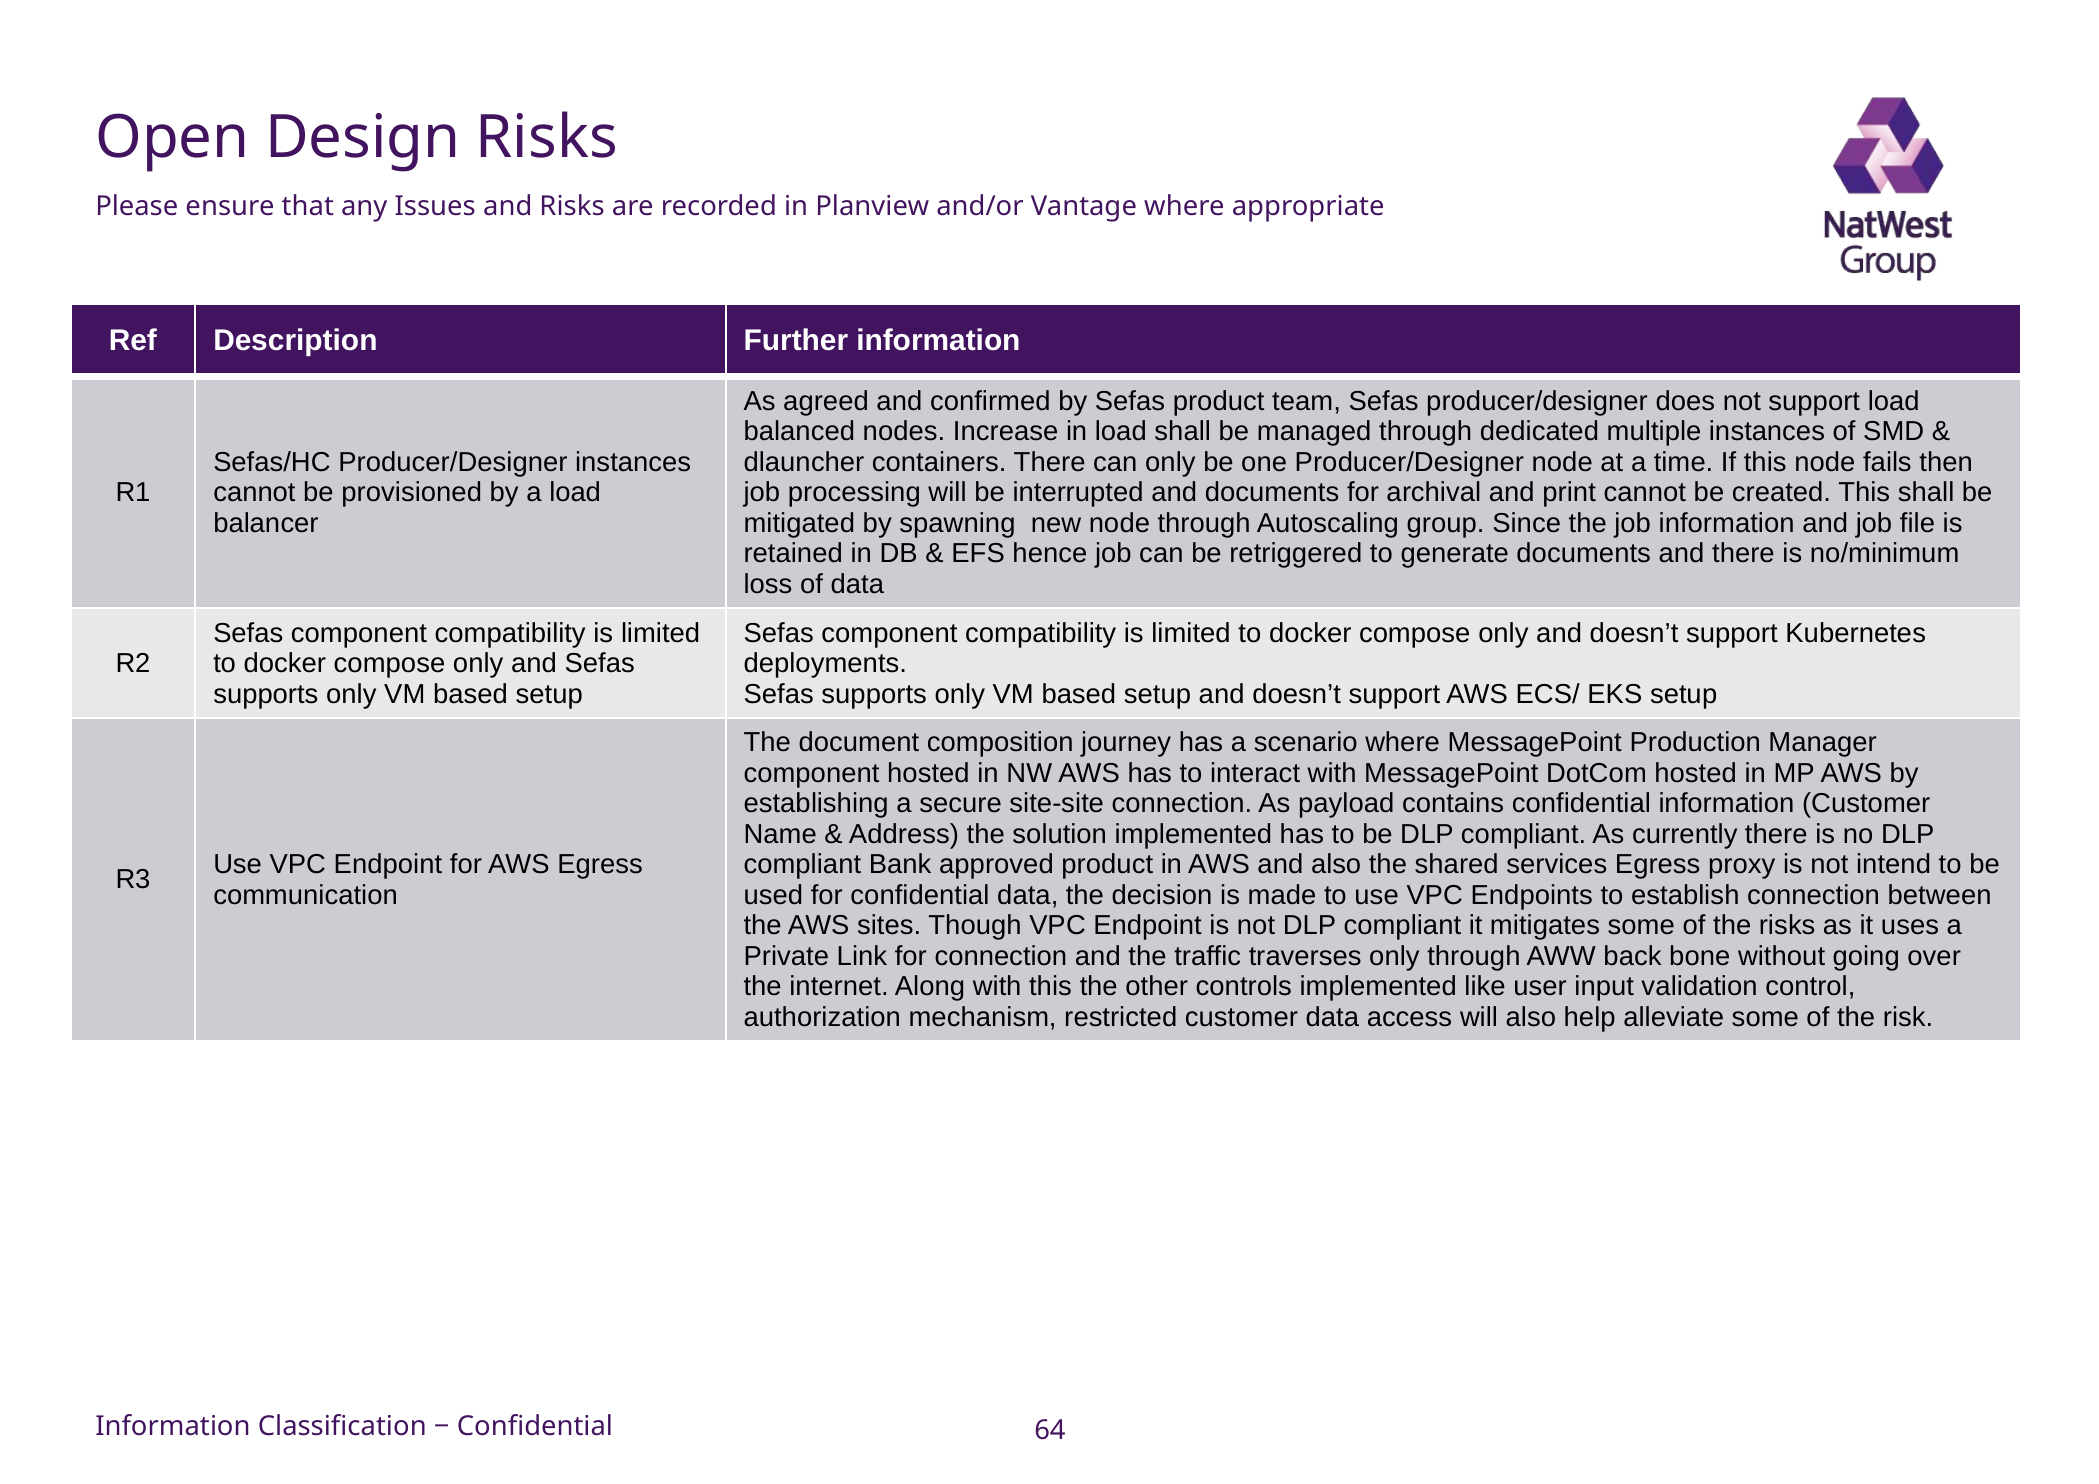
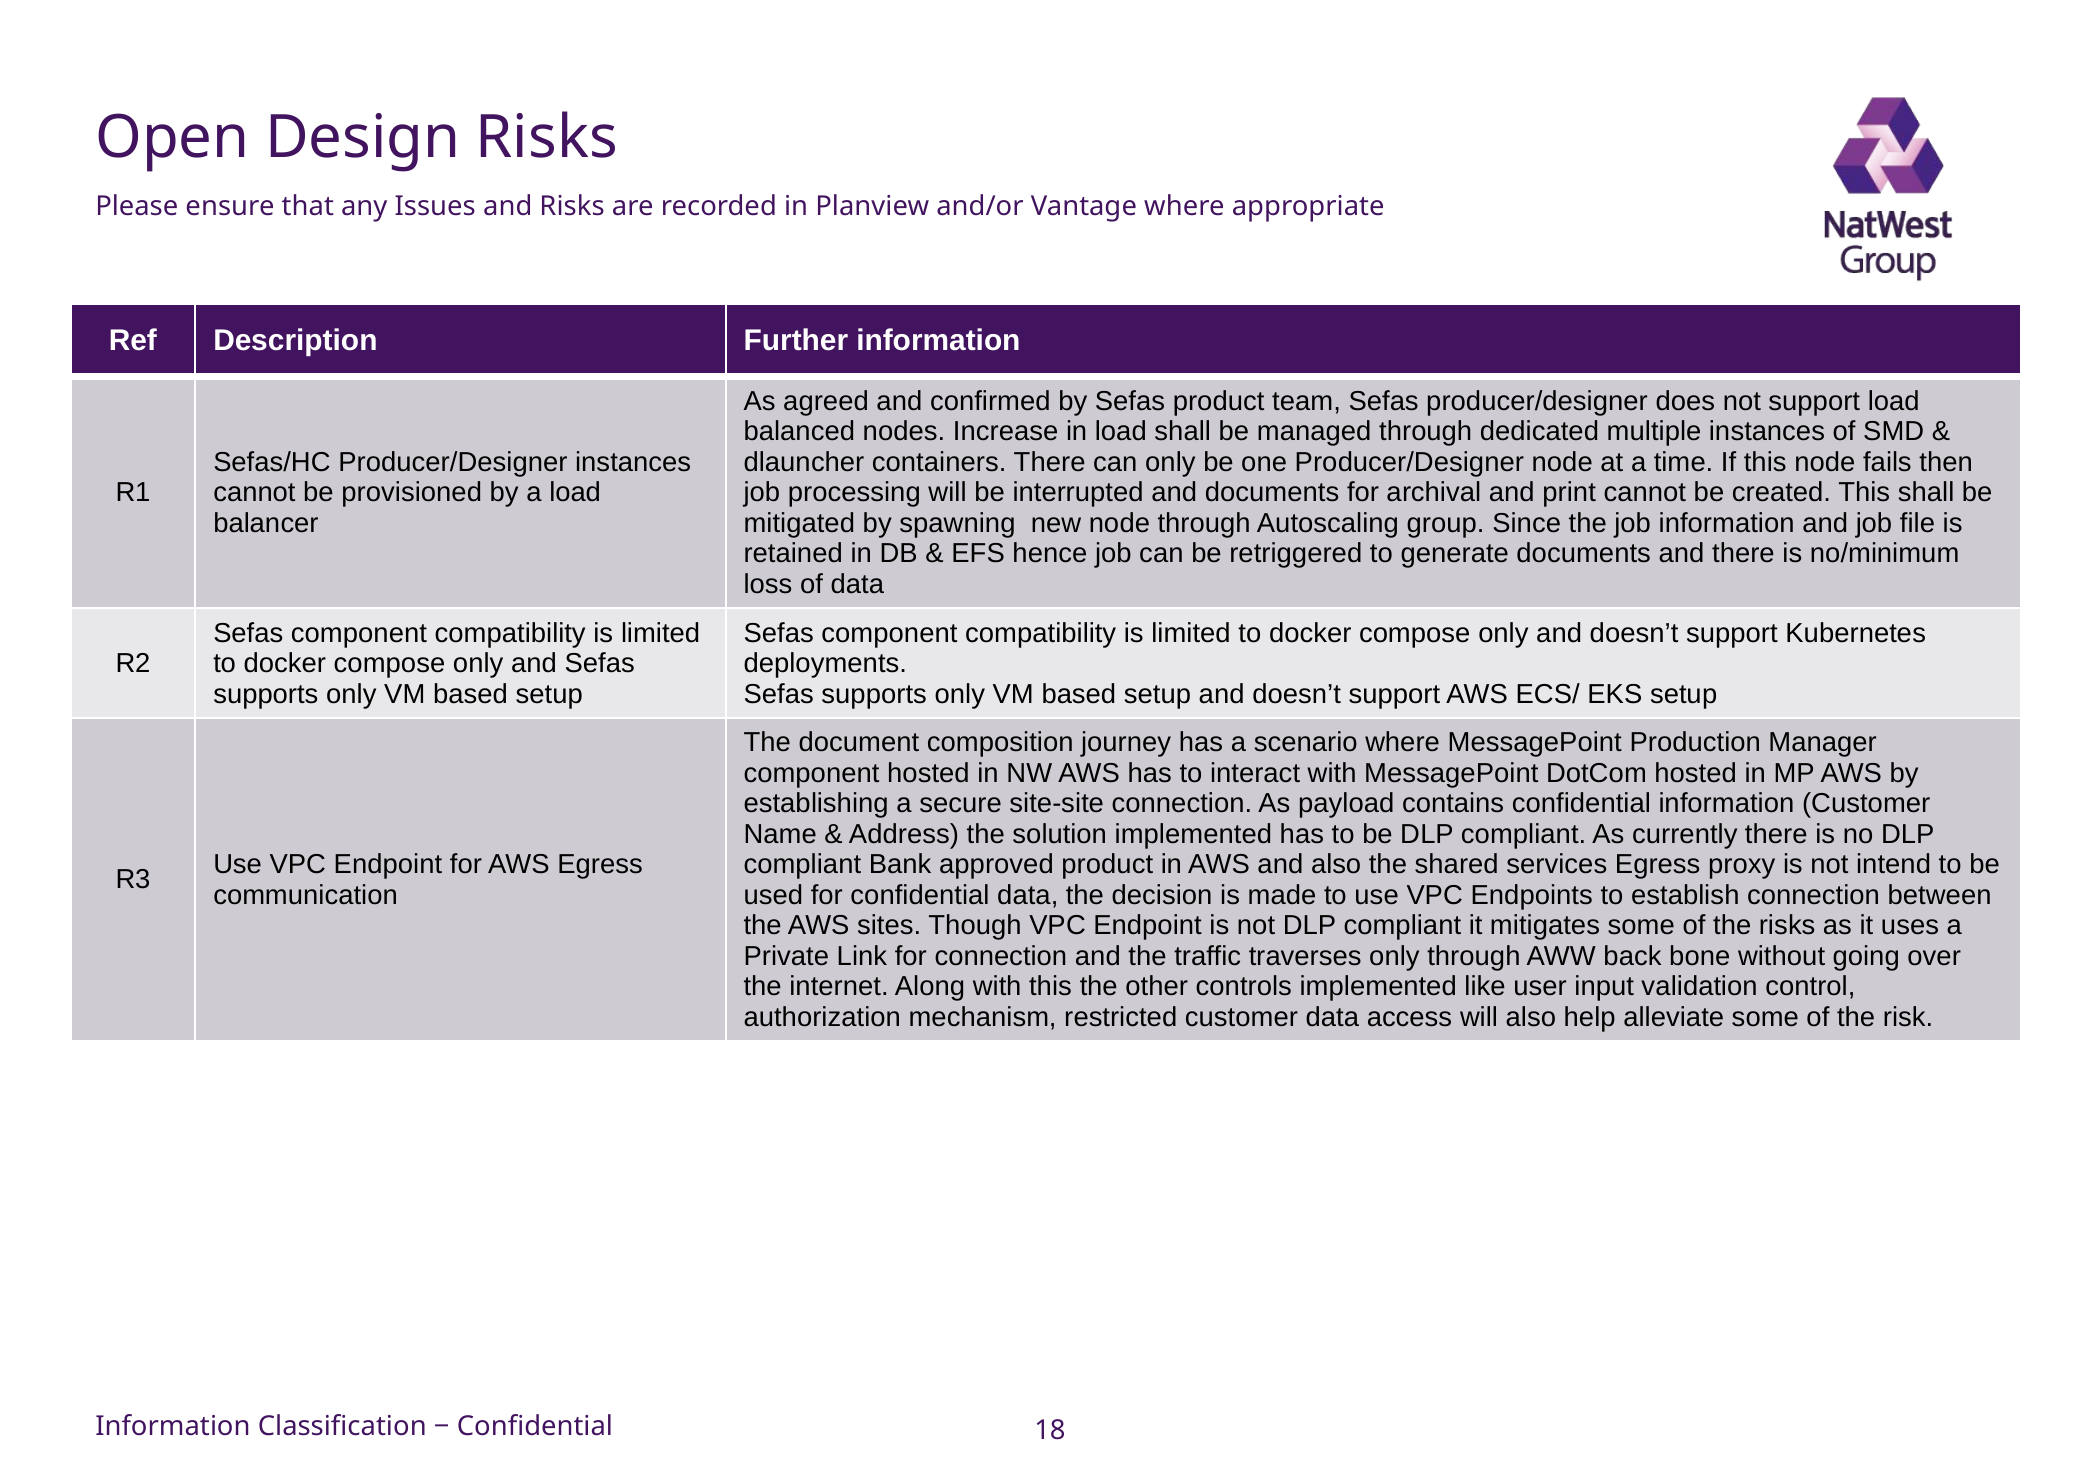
64: 64 -> 18
